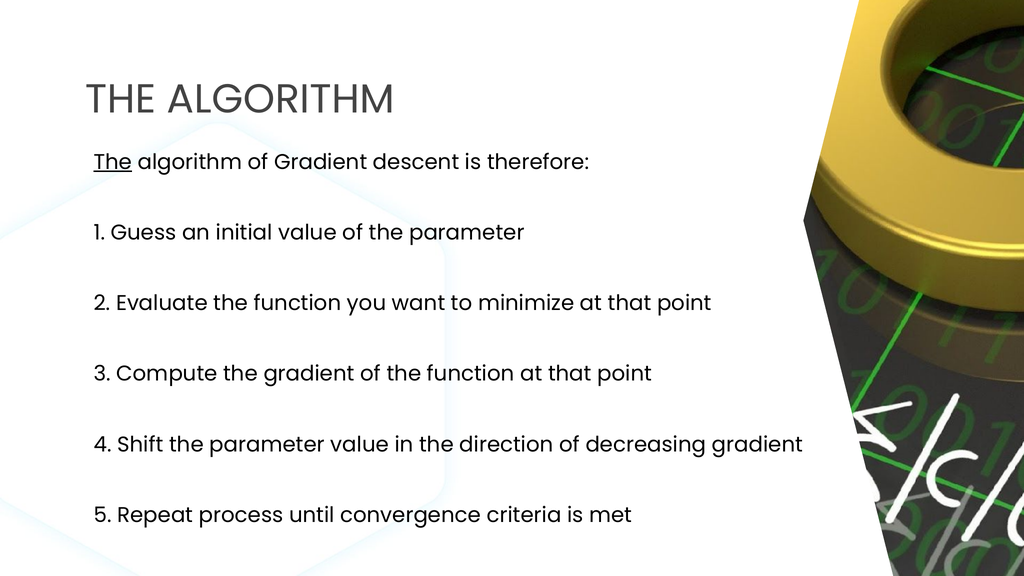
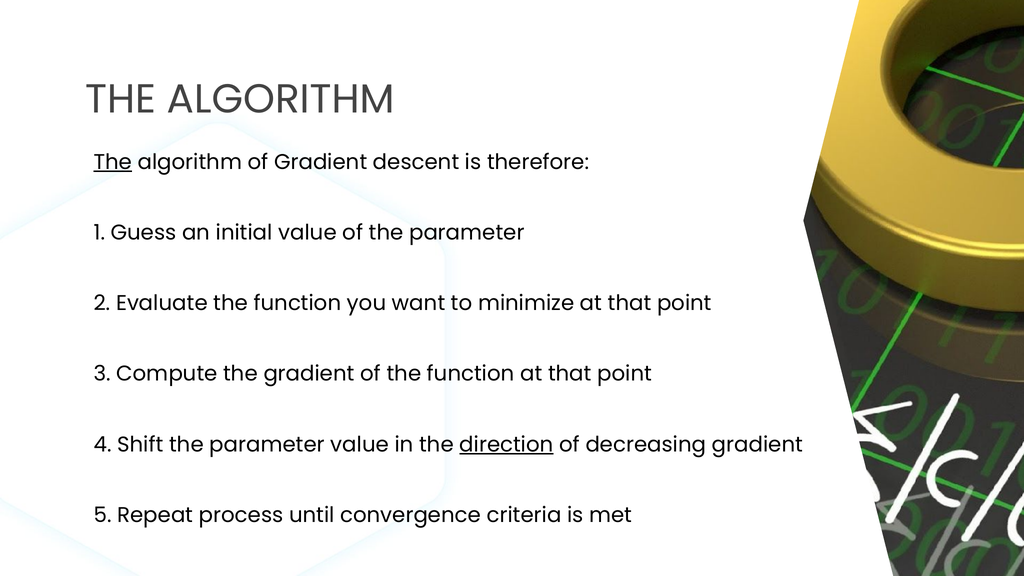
direction underline: none -> present
